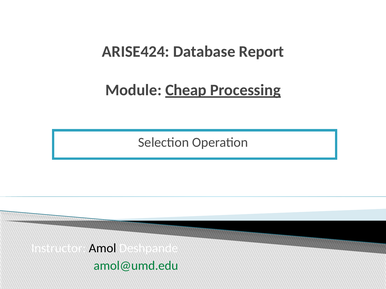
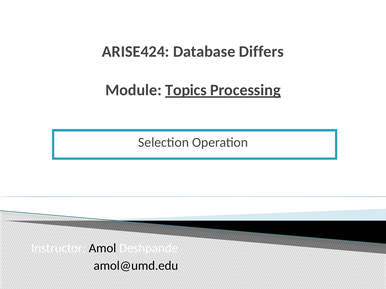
Report: Report -> Differs
Cheap: Cheap -> Topics
amol@umd.edu colour: green -> black
